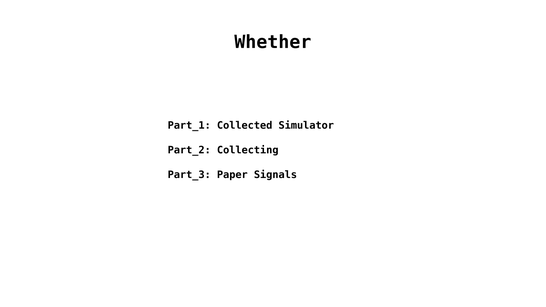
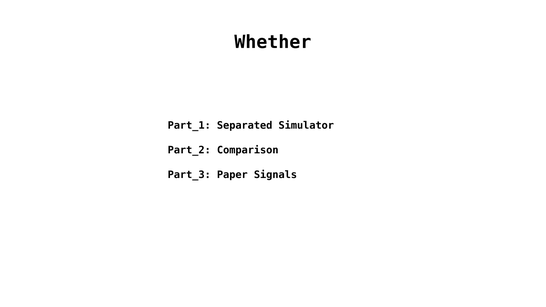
Collected: Collected -> Separated
Collecting: Collecting -> Comparison
